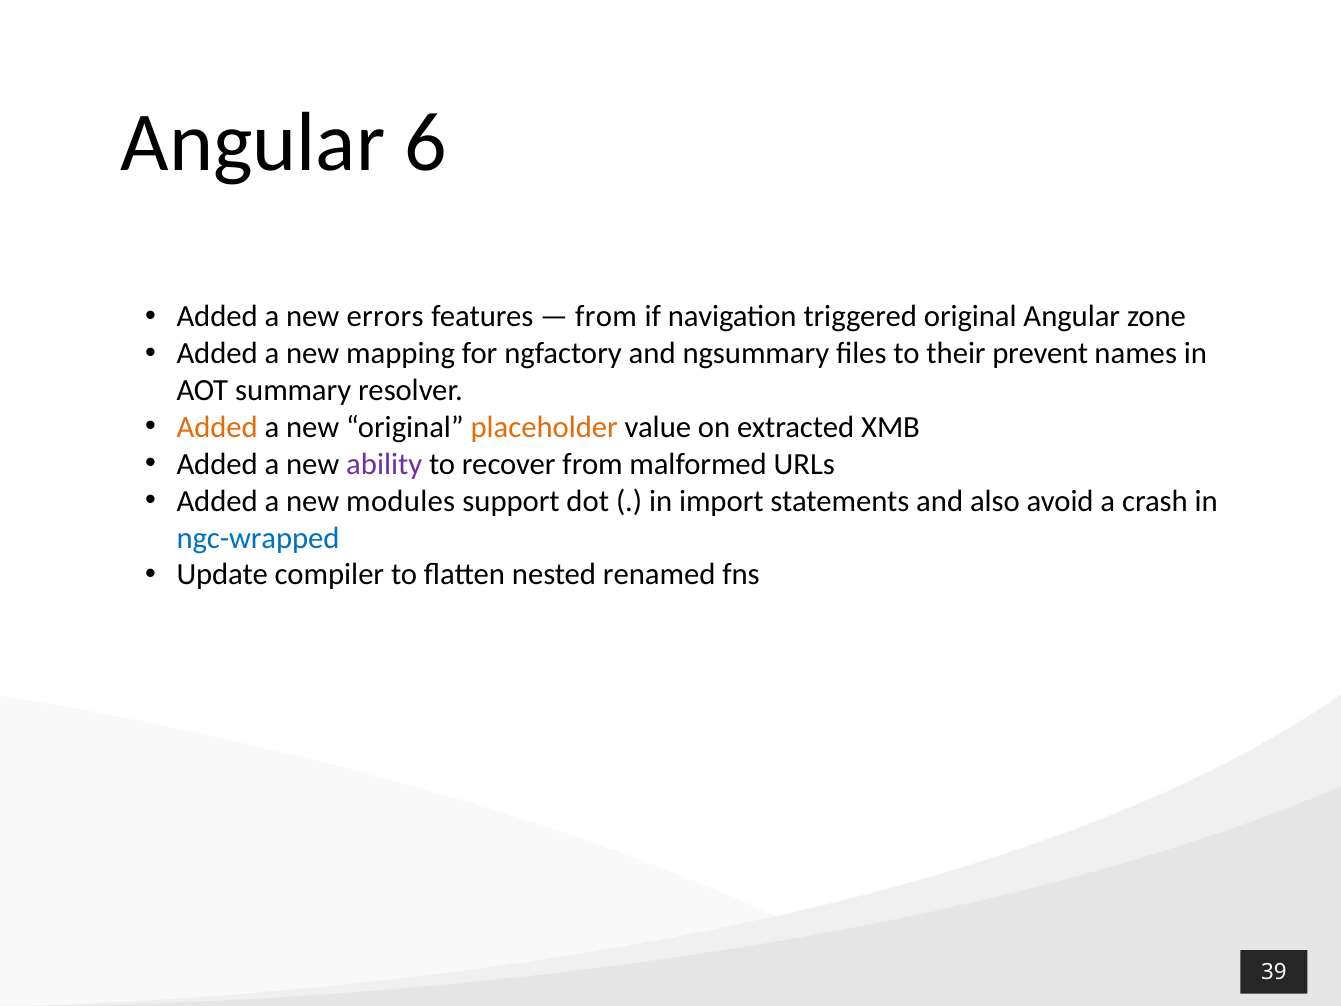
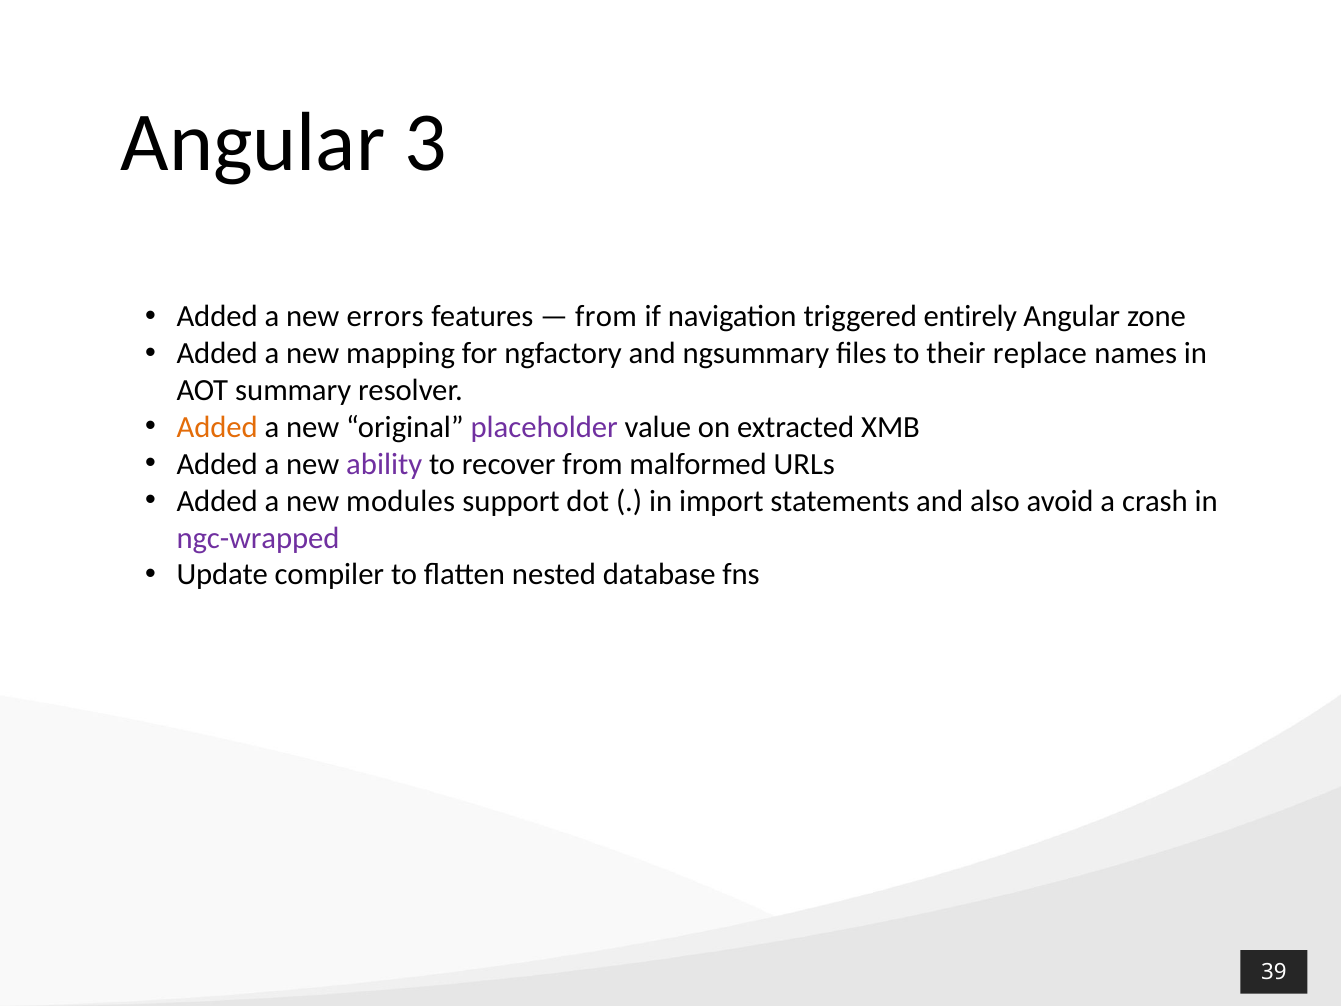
6: 6 -> 3
triggered original: original -> entirely
prevent: prevent -> replace
placeholder colour: orange -> purple
ngc-wrapped colour: blue -> purple
renamed: renamed -> database
